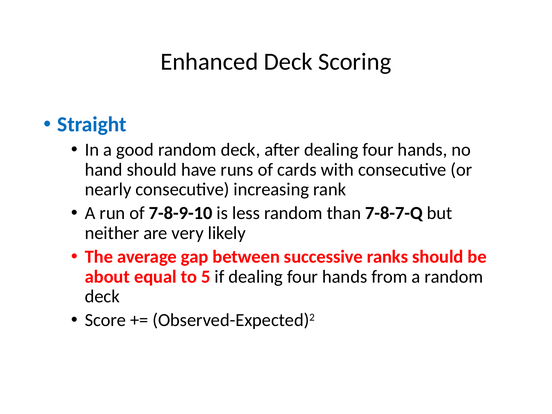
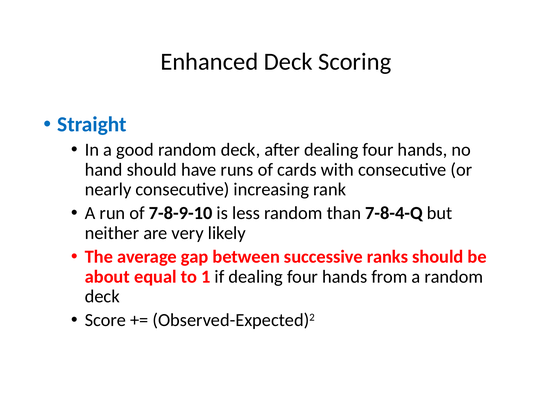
7-8-7-Q: 7-8-7-Q -> 7-8-4-Q
5: 5 -> 1
